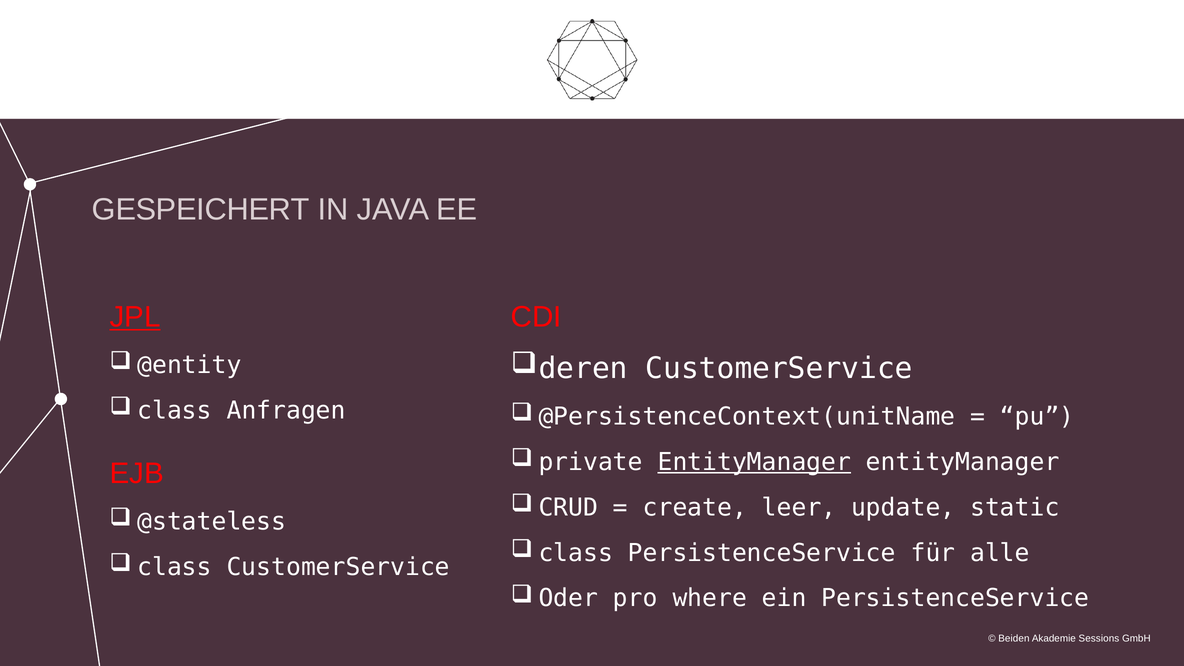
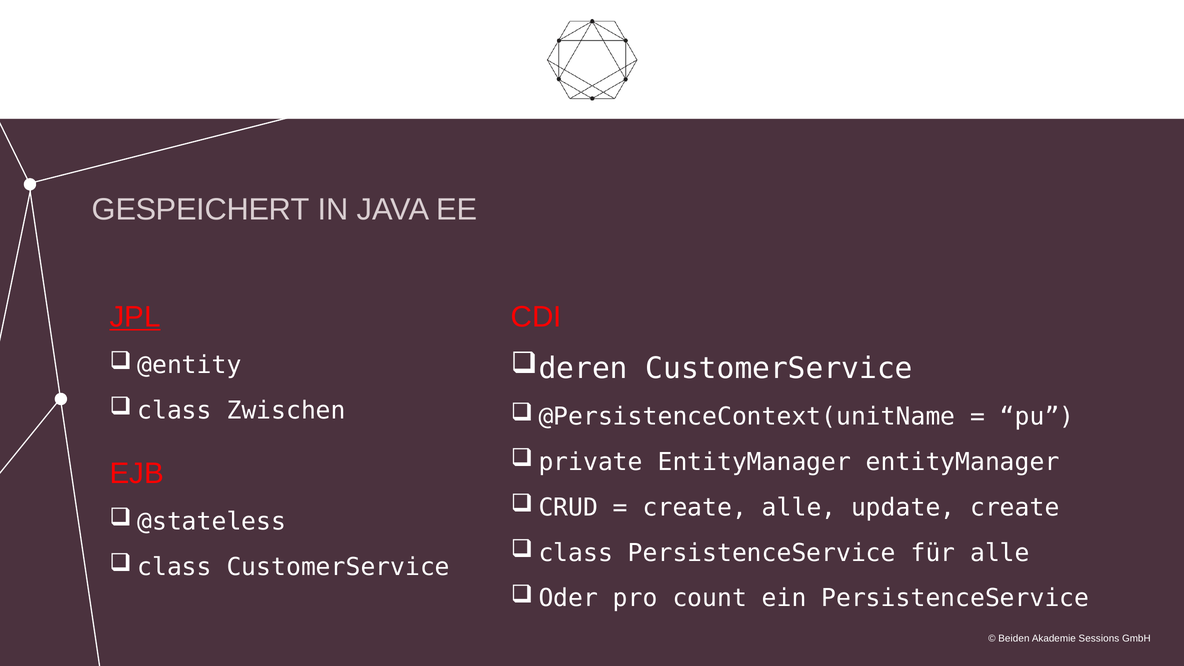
Anfragen: Anfragen -> Zwischen
EntityManager at (754, 462) underline: present -> none
create leer: leer -> alle
update static: static -> create
where: where -> count
